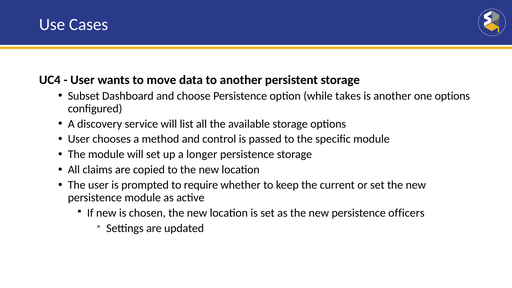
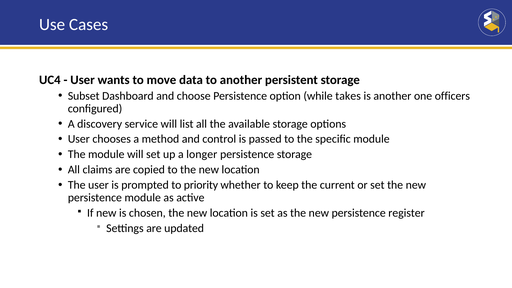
one options: options -> officers
require: require -> priority
officers: officers -> register
